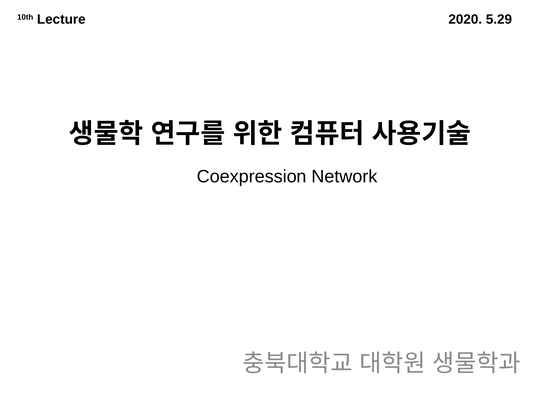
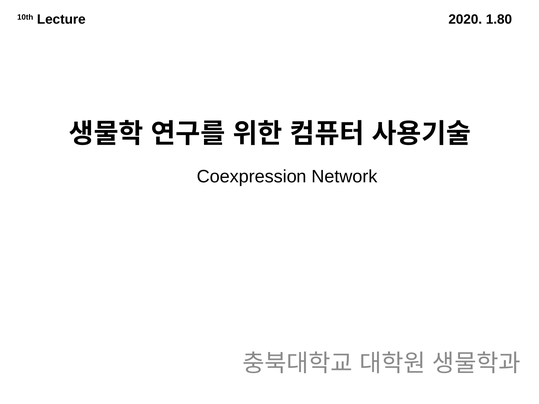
5.29: 5.29 -> 1.80
